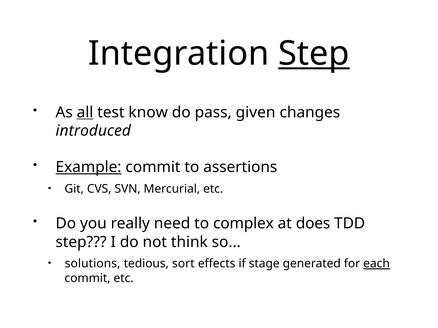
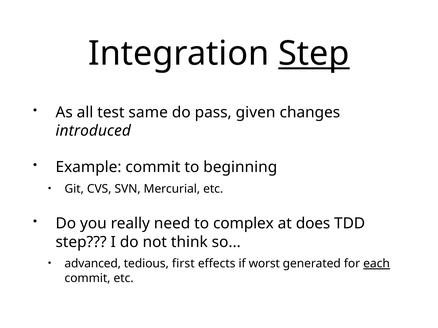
all underline: present -> none
know: know -> same
Example underline: present -> none
assertions: assertions -> beginning
solutions: solutions -> advanced
sort: sort -> first
stage: stage -> worst
